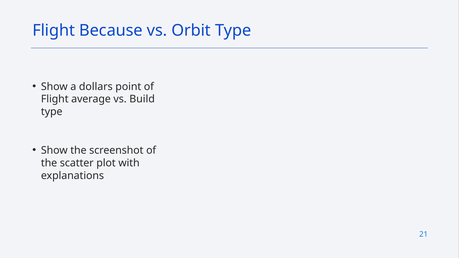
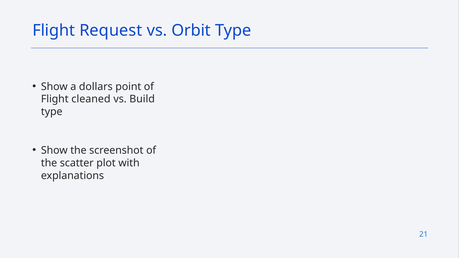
Because: Because -> Request
average: average -> cleaned
